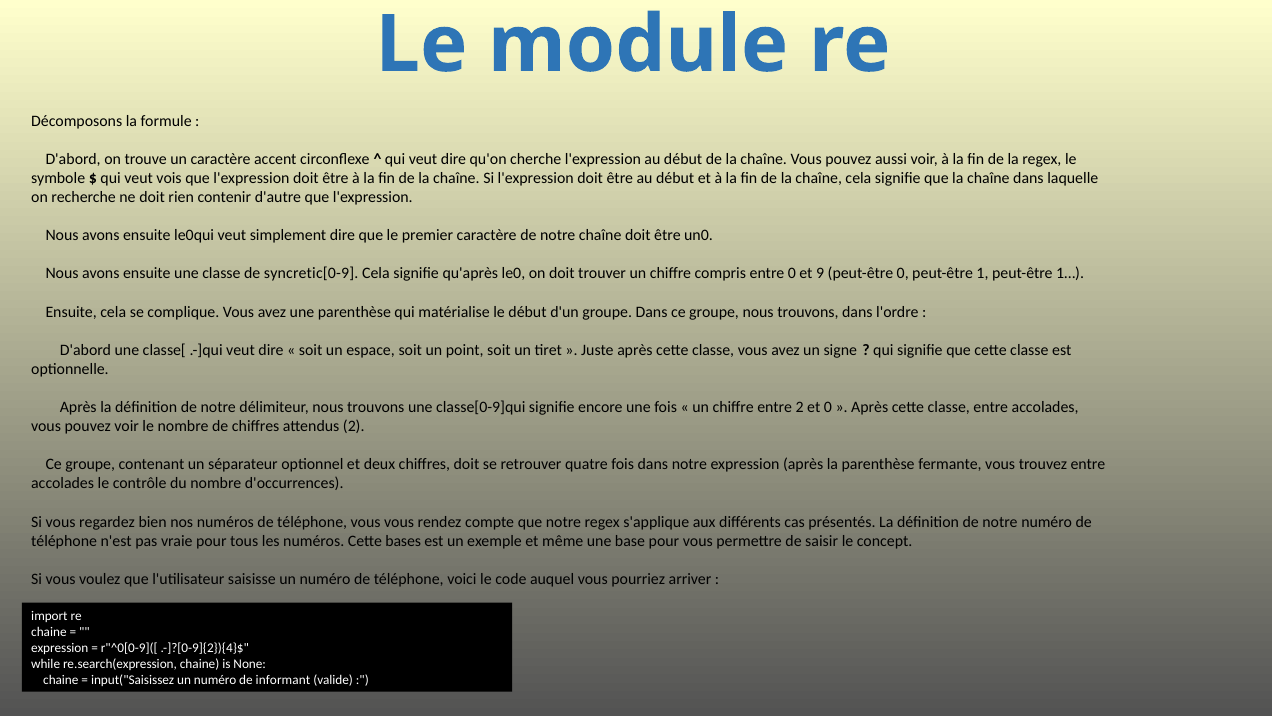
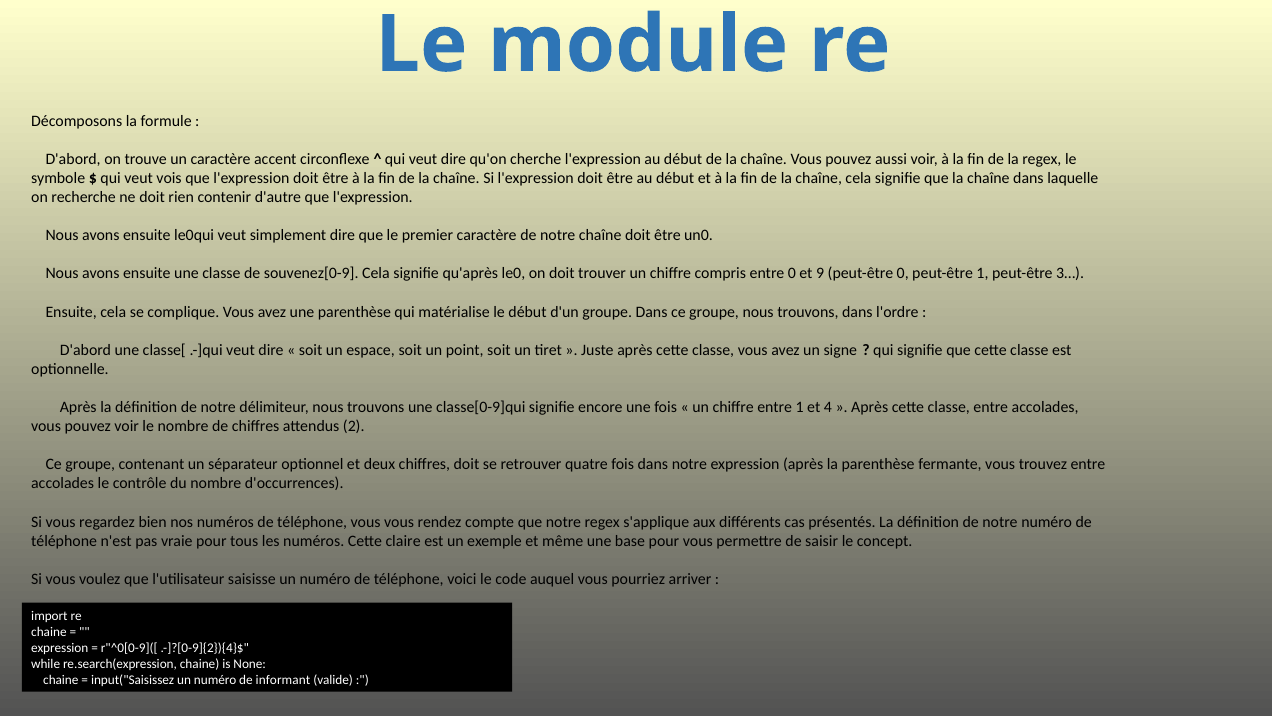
syncretic[0-9: syncretic[0-9 -> souvenez[0-9
1…: 1… -> 3…
entre 2: 2 -> 1
et 0: 0 -> 4
bases: bases -> claire
